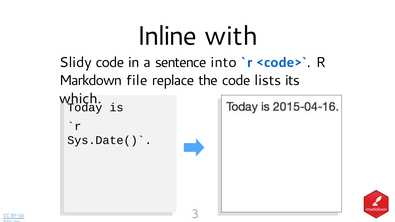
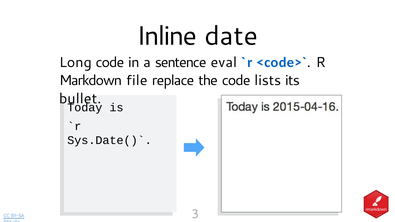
with: with -> date
Slidy: Slidy -> Long
into: into -> eval
which: which -> bullet
